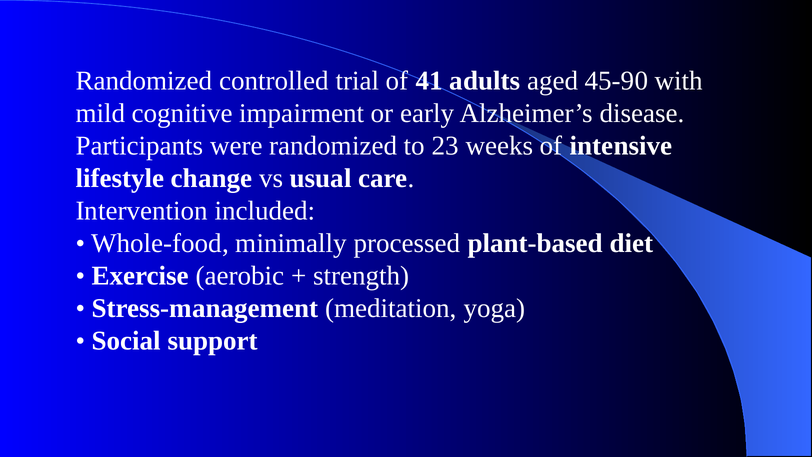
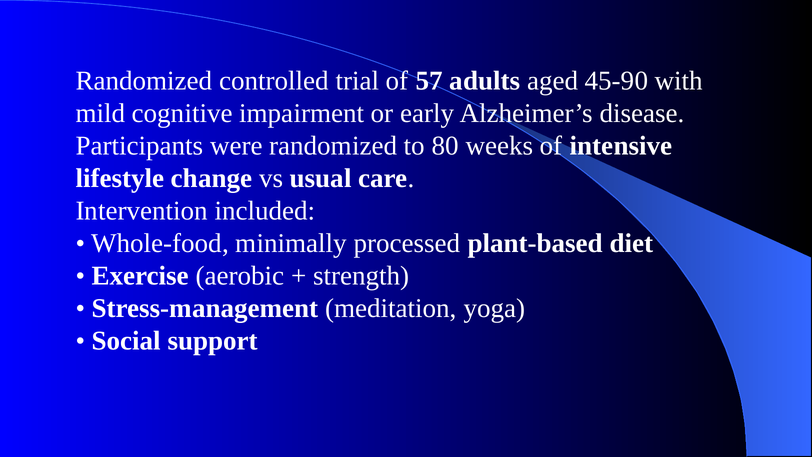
41: 41 -> 57
23: 23 -> 80
